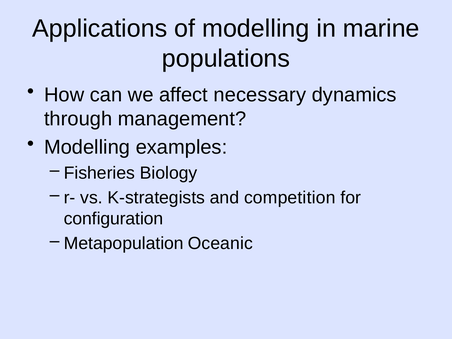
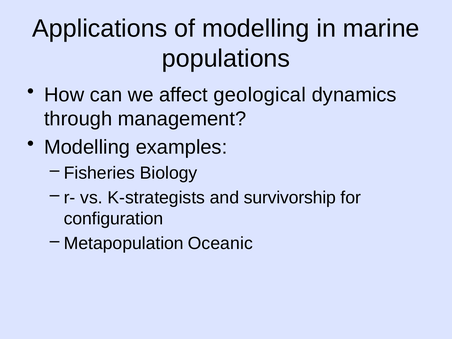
necessary: necessary -> geological
competition: competition -> survivorship
